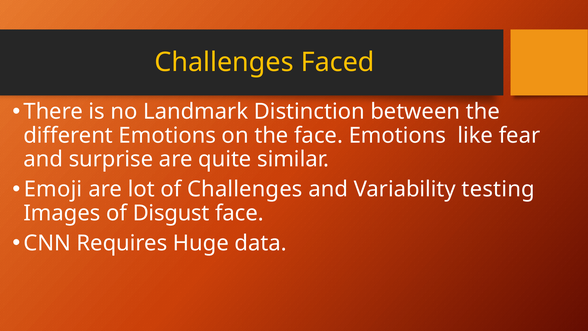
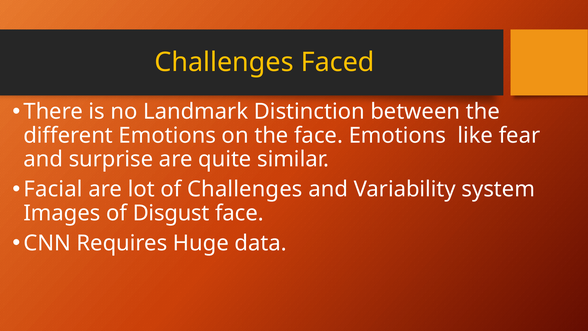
Emoji: Emoji -> Facial
testing: testing -> system
